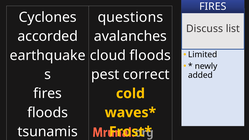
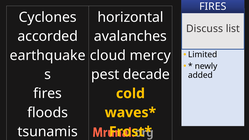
questions: questions -> horizontal
cloud floods: floods -> mercy
correct: correct -> decade
